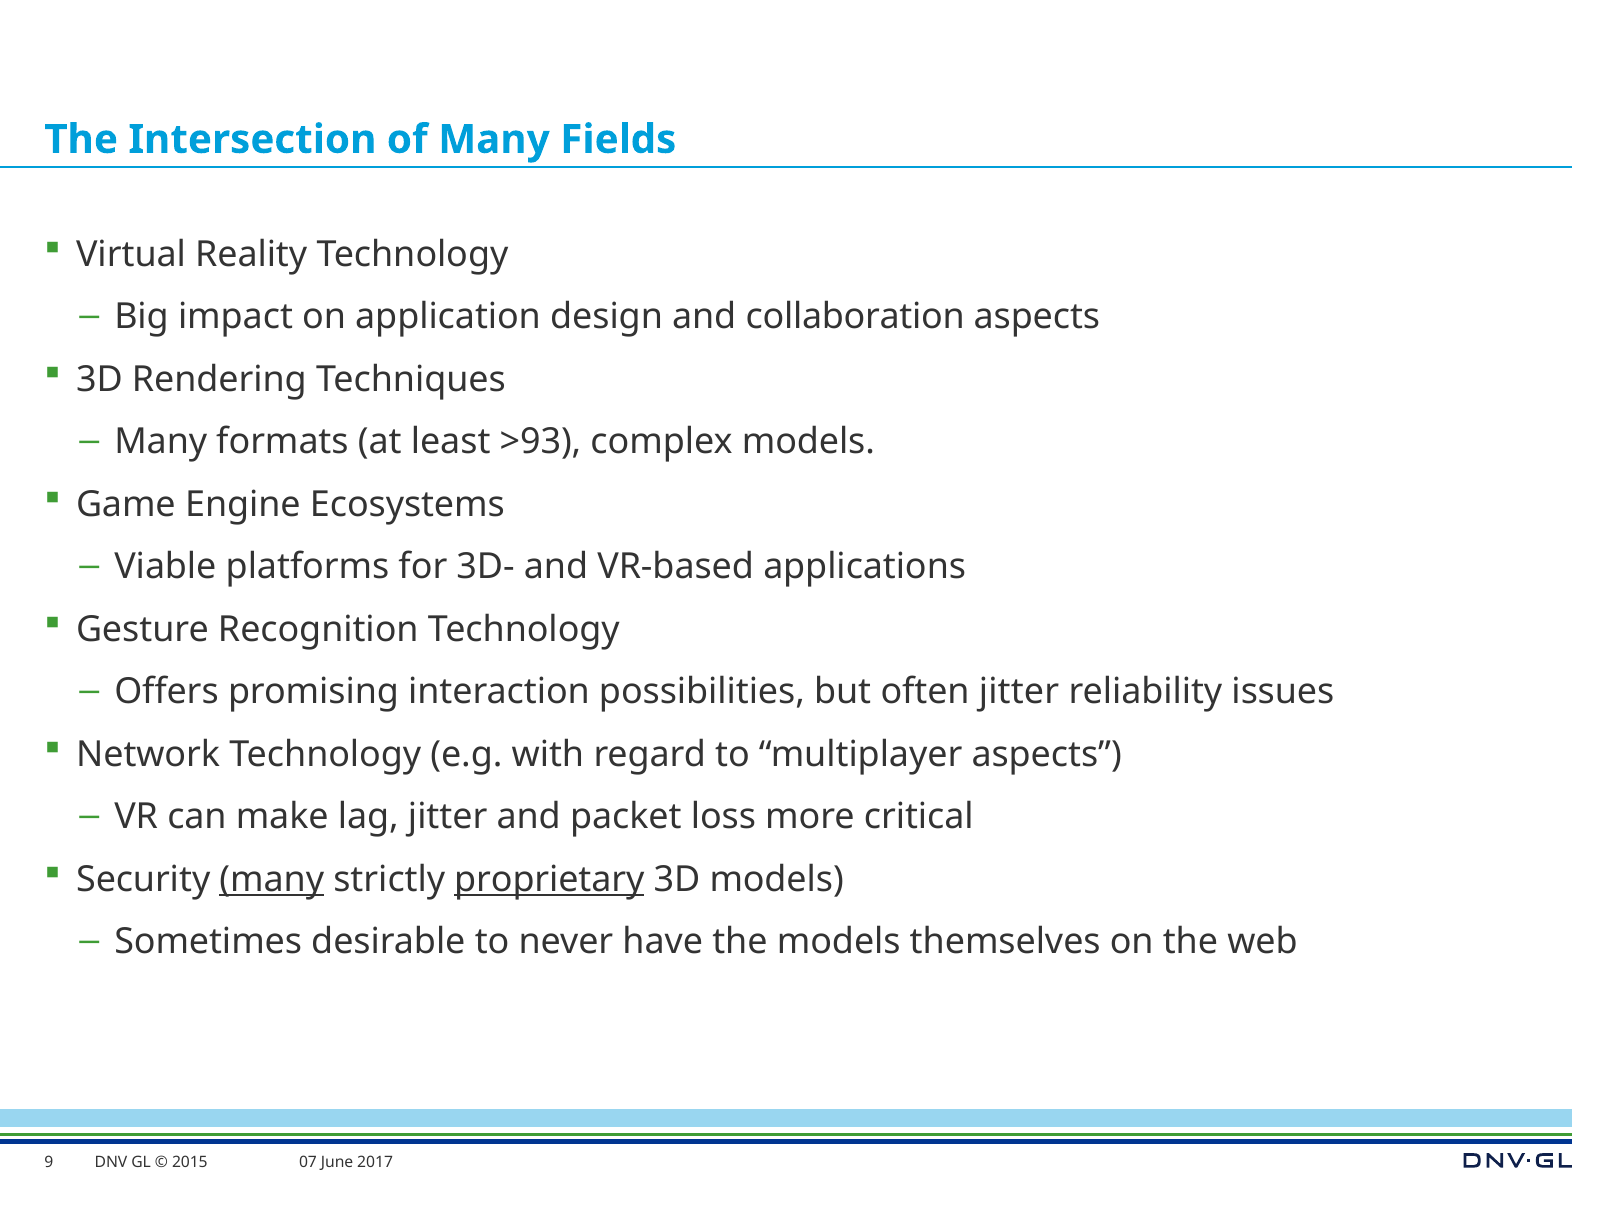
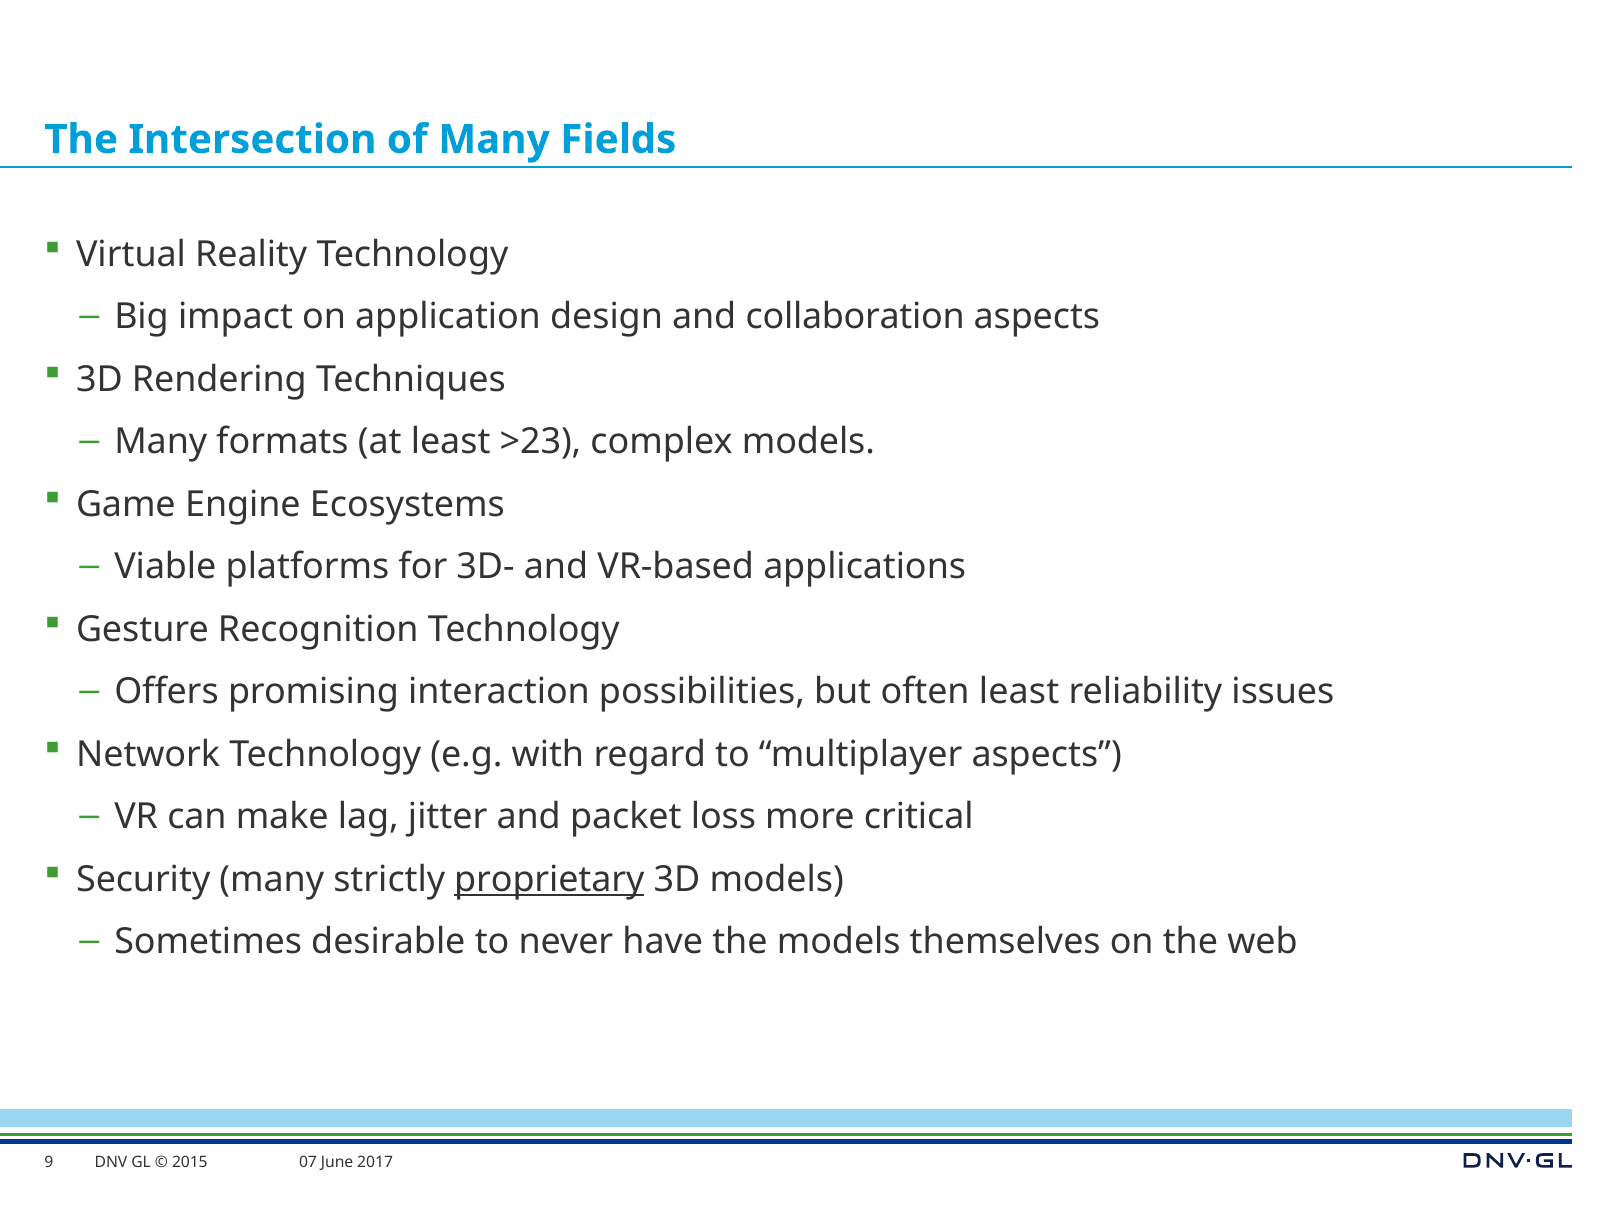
>93: >93 -> >23
often jitter: jitter -> least
many at (272, 880) underline: present -> none
